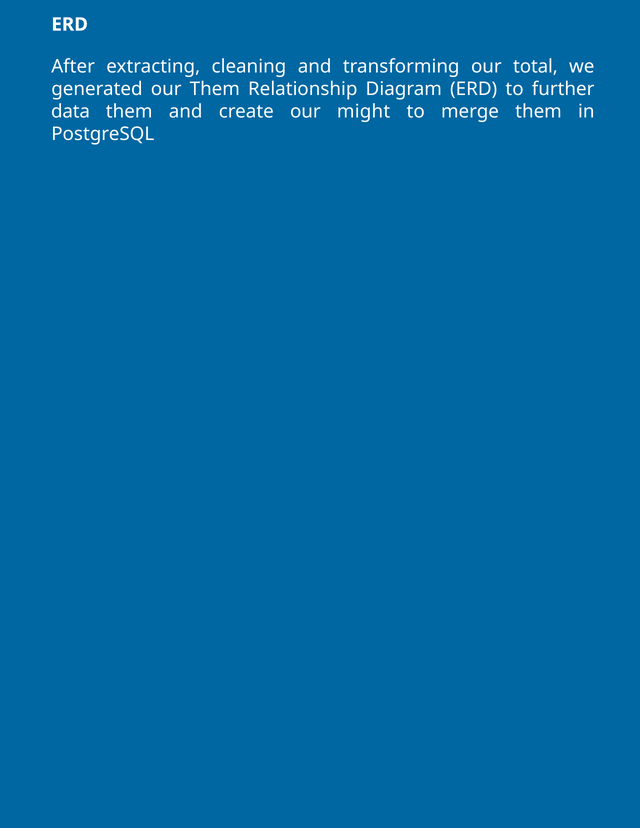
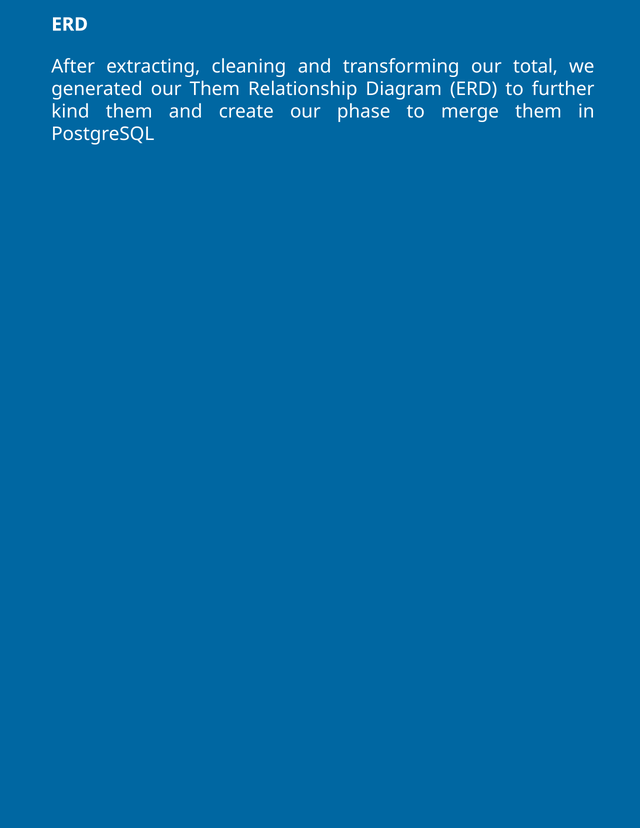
data: data -> kind
might: might -> phase
